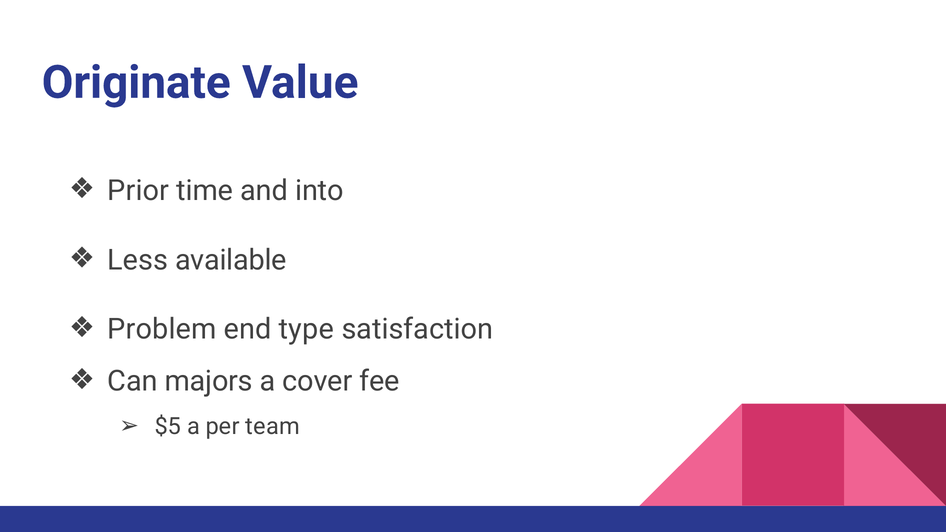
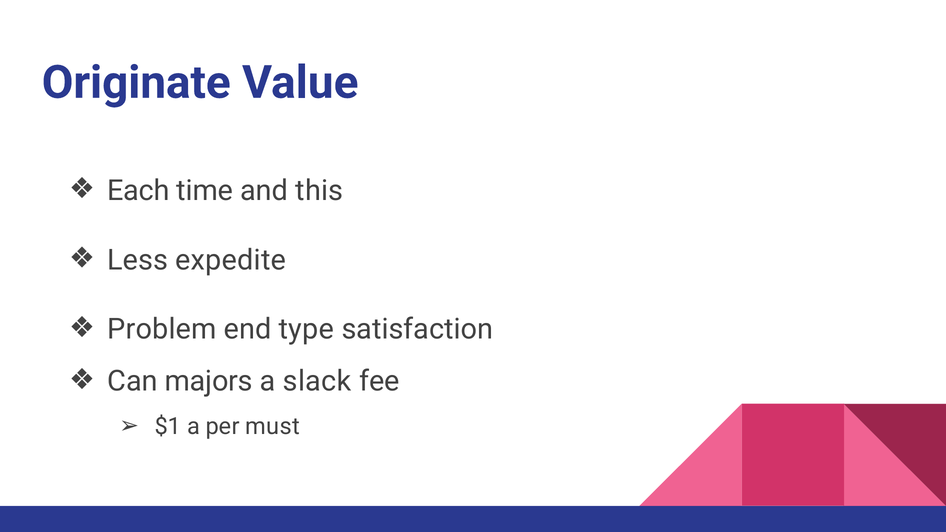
Prior: Prior -> Each
into: into -> this
available: available -> expedite
cover: cover -> slack
$5: $5 -> $1
team: team -> must
